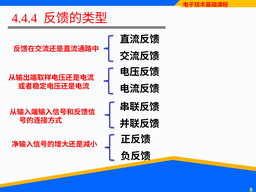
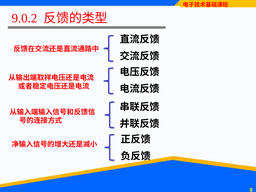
4.4.4: 4.4.4 -> 9.0.2
